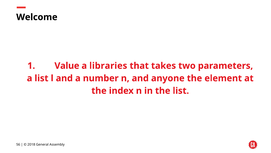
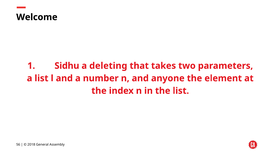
Value: Value -> Sidhu
libraries: libraries -> deleting
